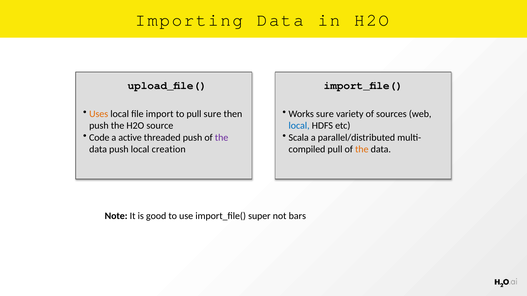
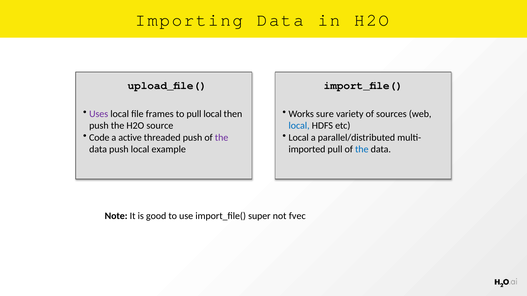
Uses colour: orange -> purple
import: import -> frames
pull sure: sure -> local
Scala at (299, 138): Scala -> Local
creation: creation -> example
compiled: compiled -> imported
the at (362, 150) colour: orange -> blue
bars: bars -> fvec
